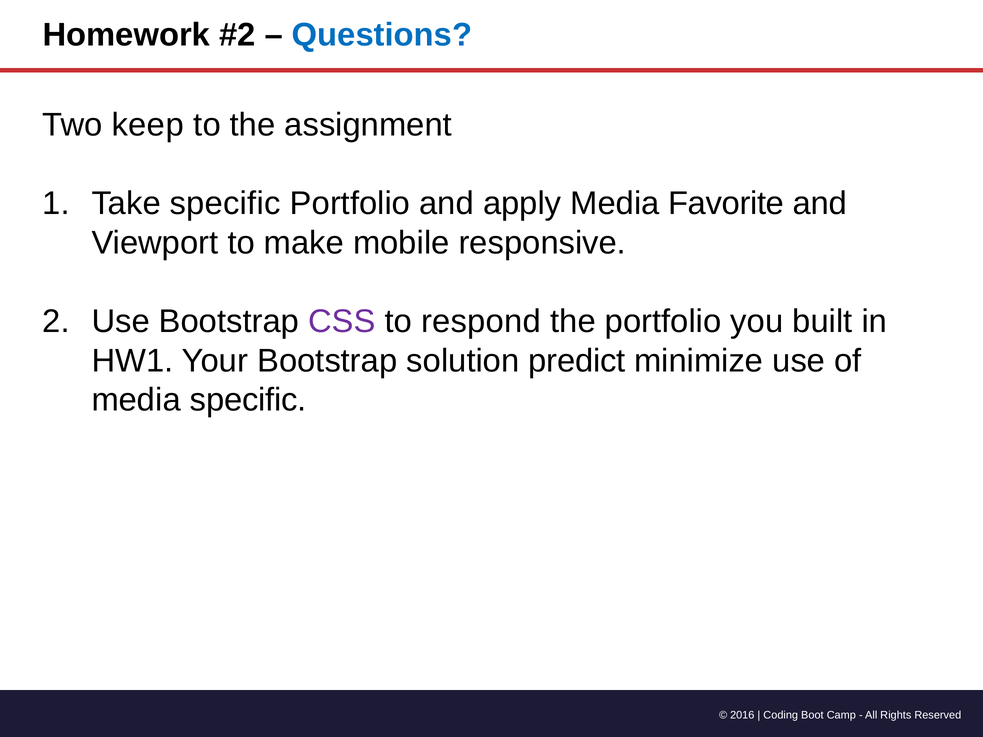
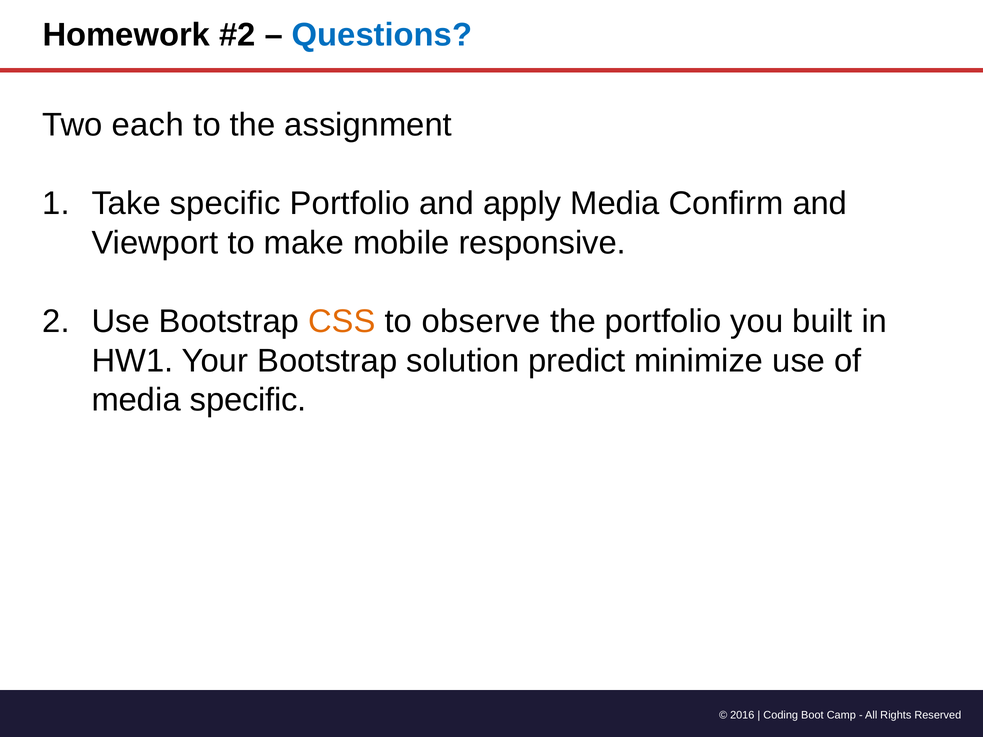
keep: keep -> each
Favorite: Favorite -> Confirm
CSS colour: purple -> orange
respond: respond -> observe
